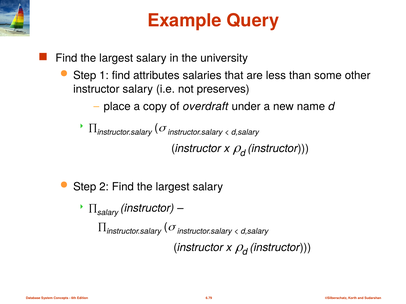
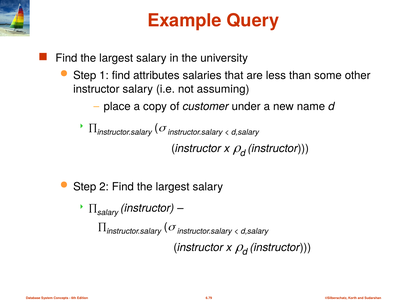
preserves: preserves -> assuming
overdraft: overdraft -> customer
